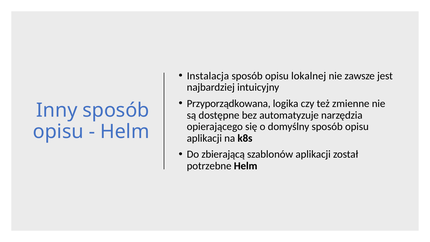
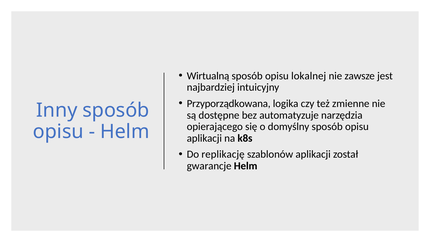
Instalacja: Instalacja -> Wirtualną
zbierającą: zbierającą -> replikację
potrzebne: potrzebne -> gwarancje
